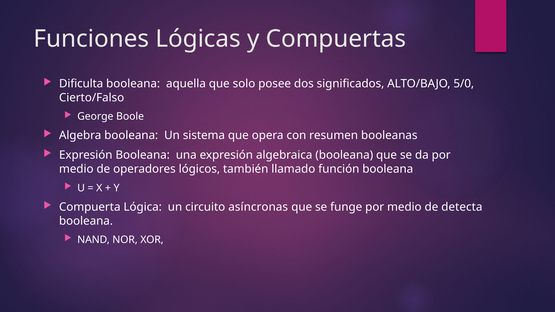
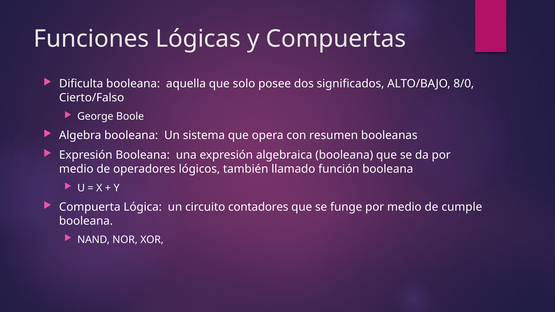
5/0: 5/0 -> 8/0
asíncronas: asíncronas -> contadores
detecta: detecta -> cumple
